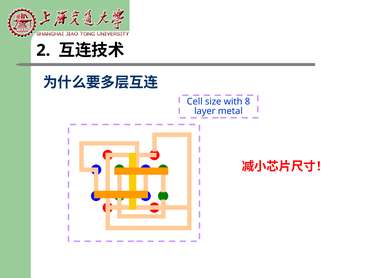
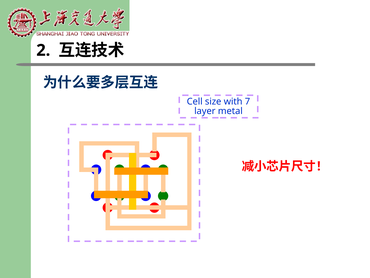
8: 8 -> 7
